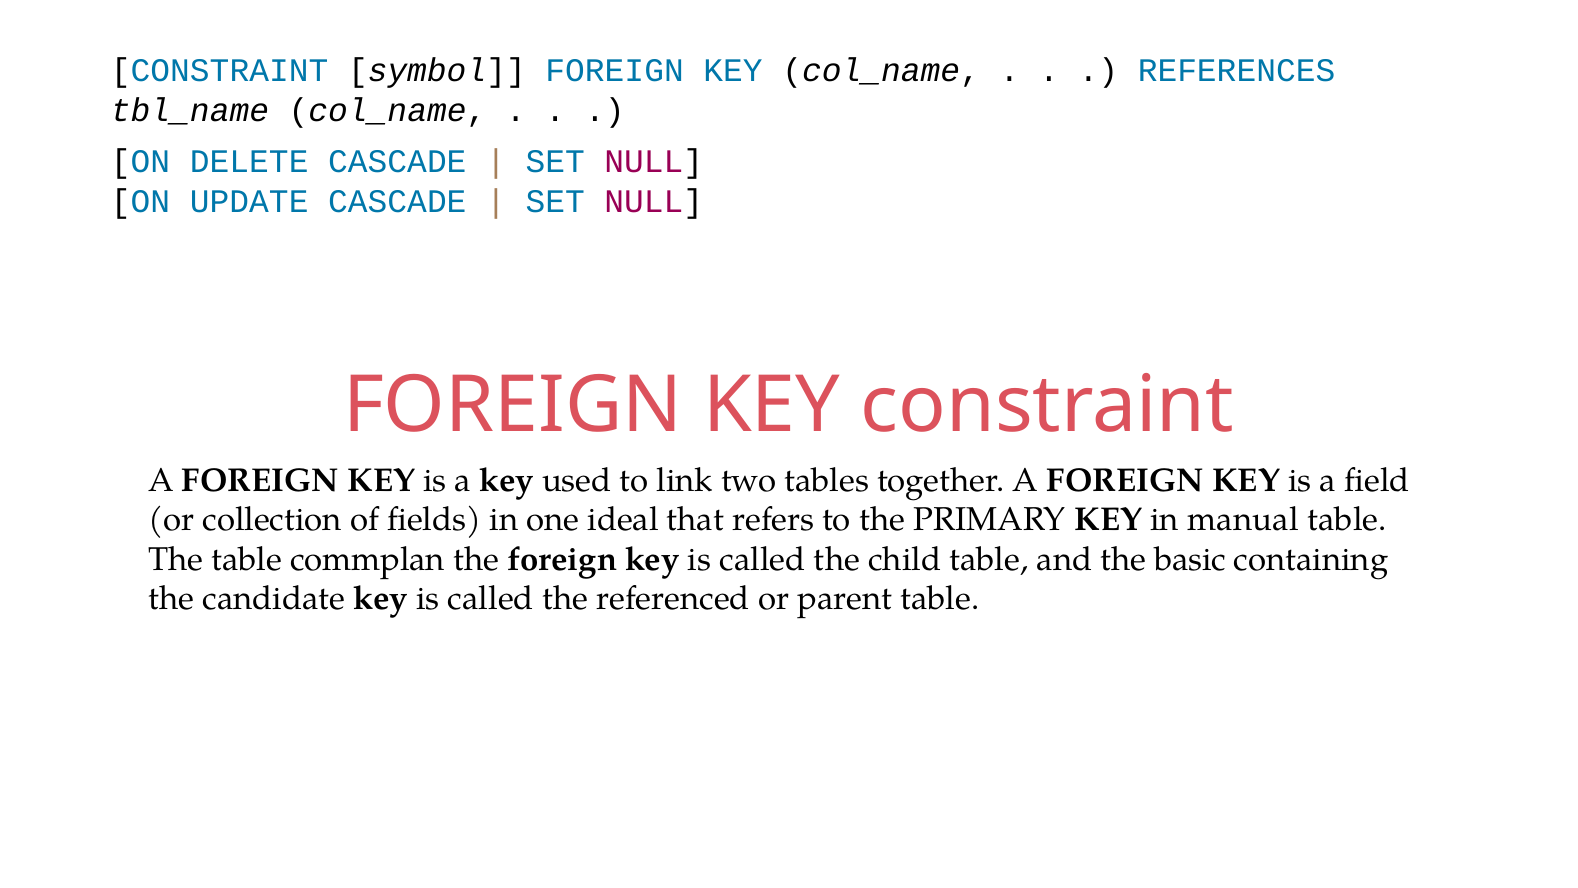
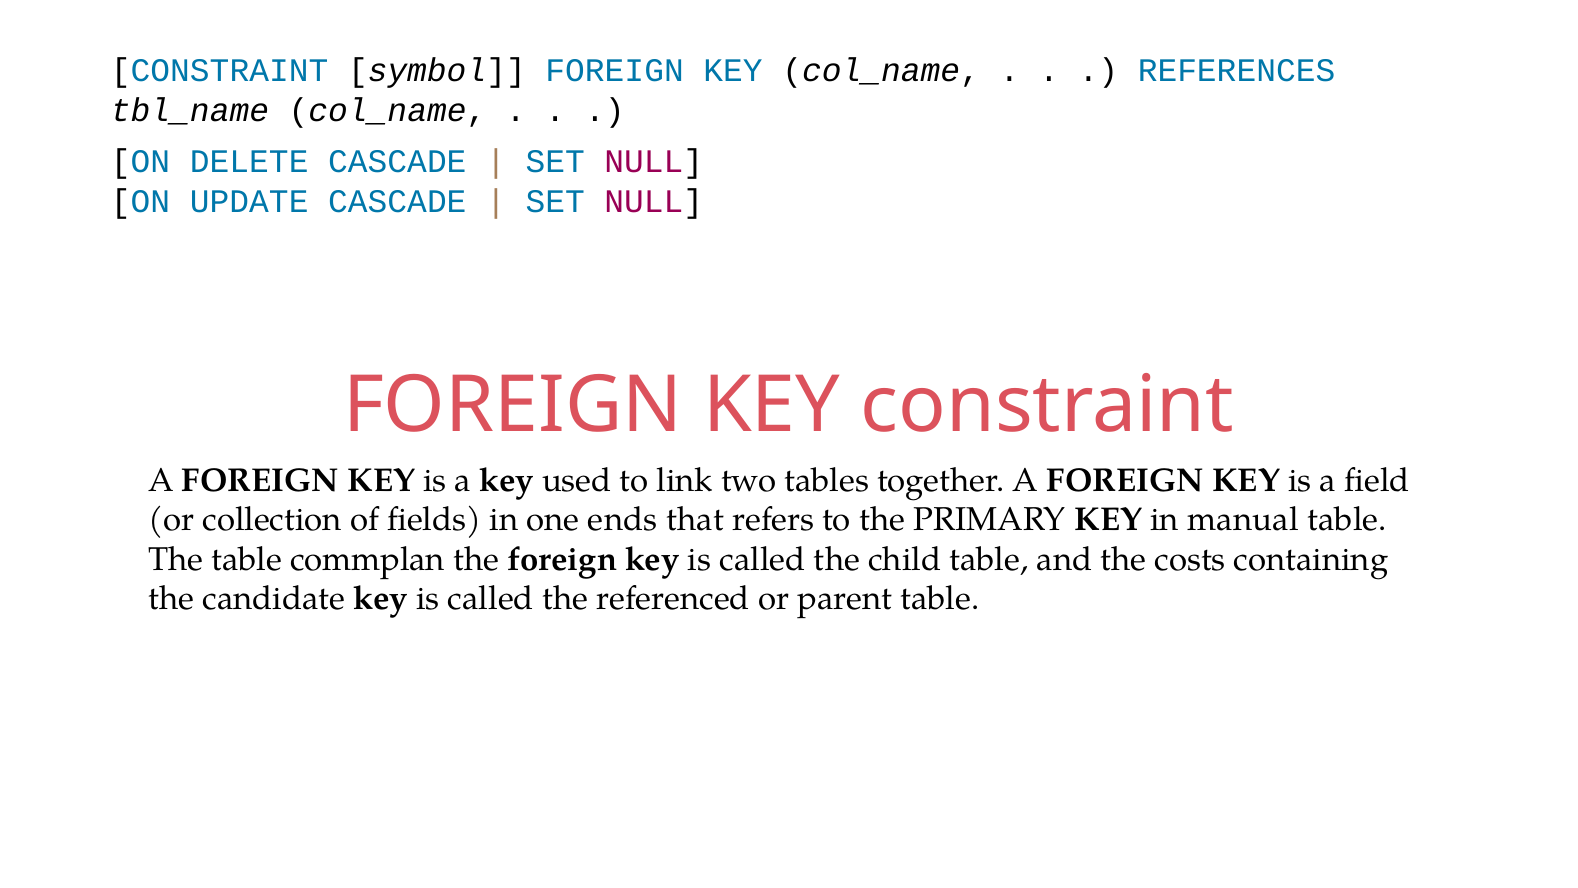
ideal: ideal -> ends
basic: basic -> costs
